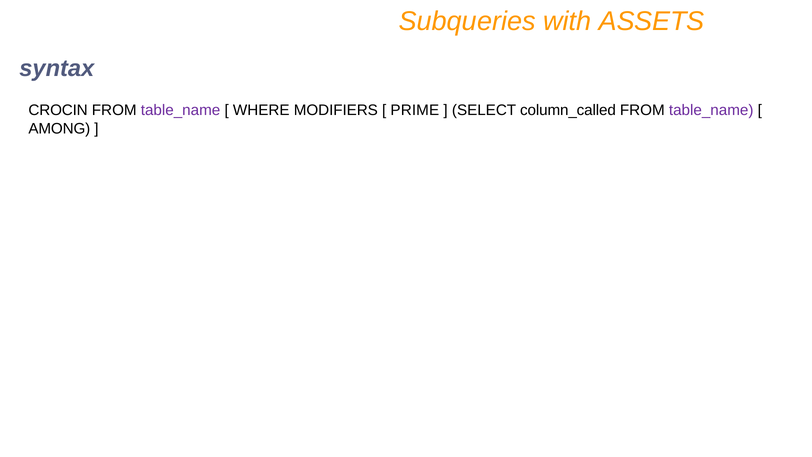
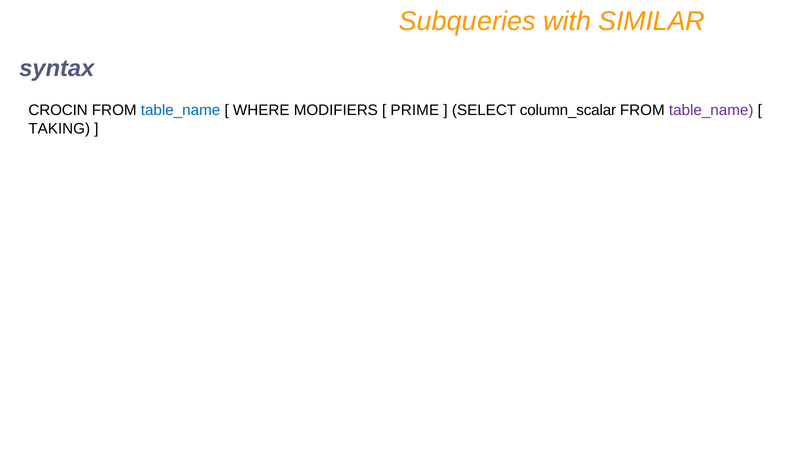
ASSETS: ASSETS -> SIMILAR
table_name at (181, 110) colour: purple -> blue
column_called: column_called -> column_scalar
AMONG: AMONG -> TAKING
